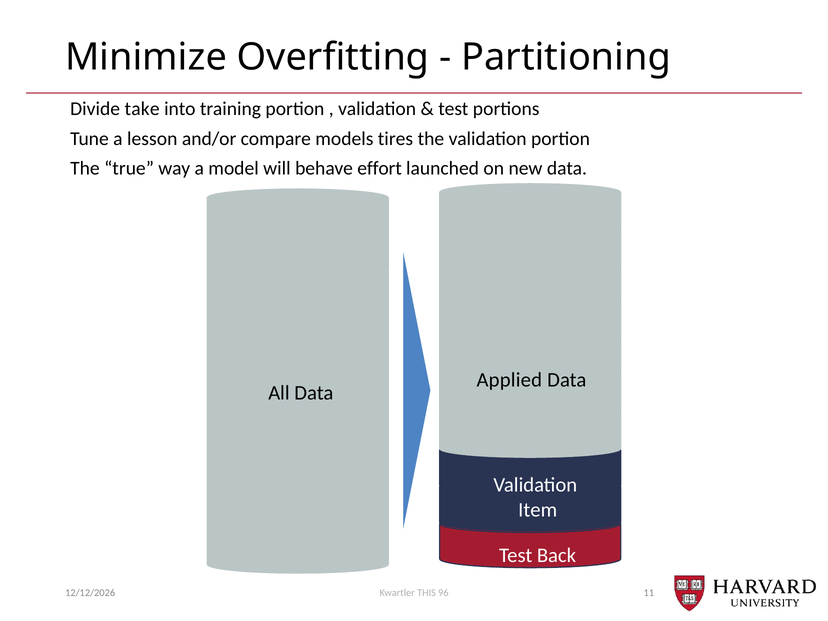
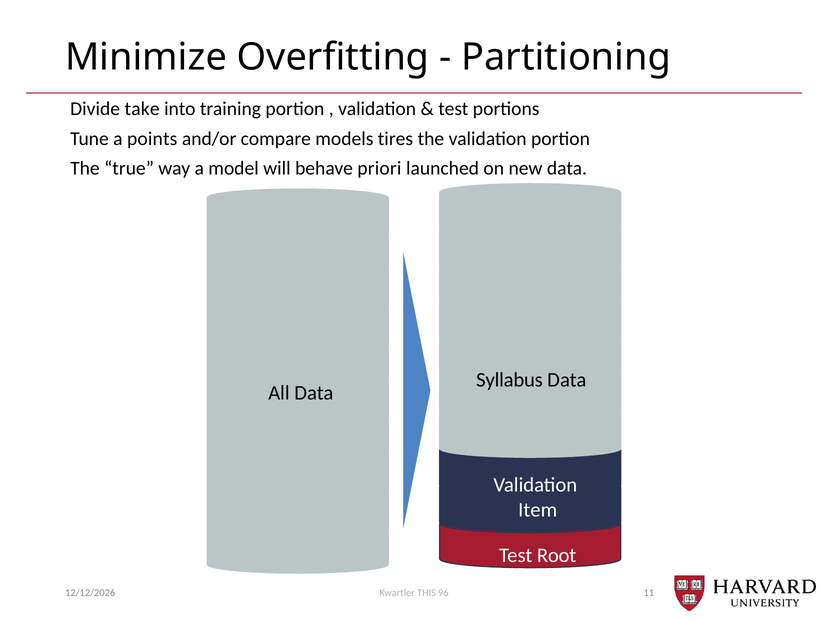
lesson: lesson -> points
effort: effort -> priori
Applied: Applied -> Syllabus
Back: Back -> Root
